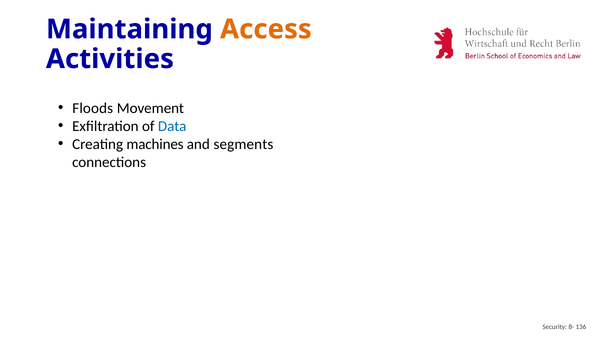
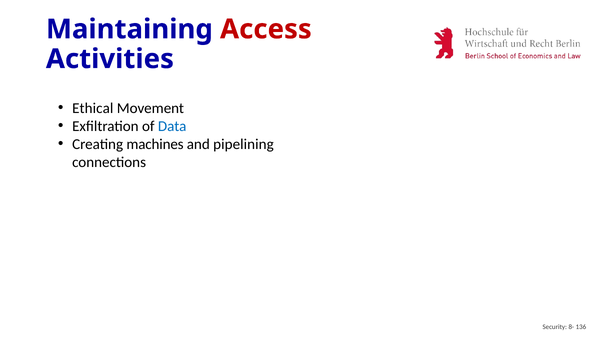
Access colour: orange -> red
Floods: Floods -> Ethical
segments: segments -> pipelining
